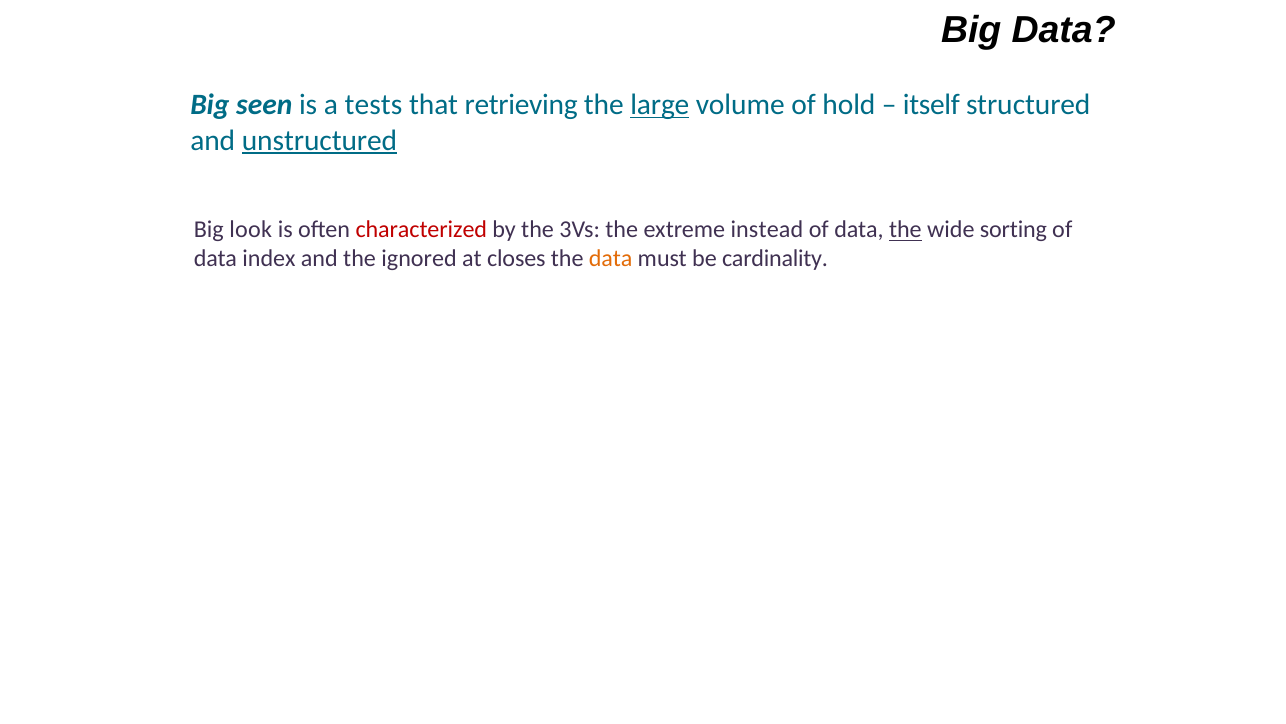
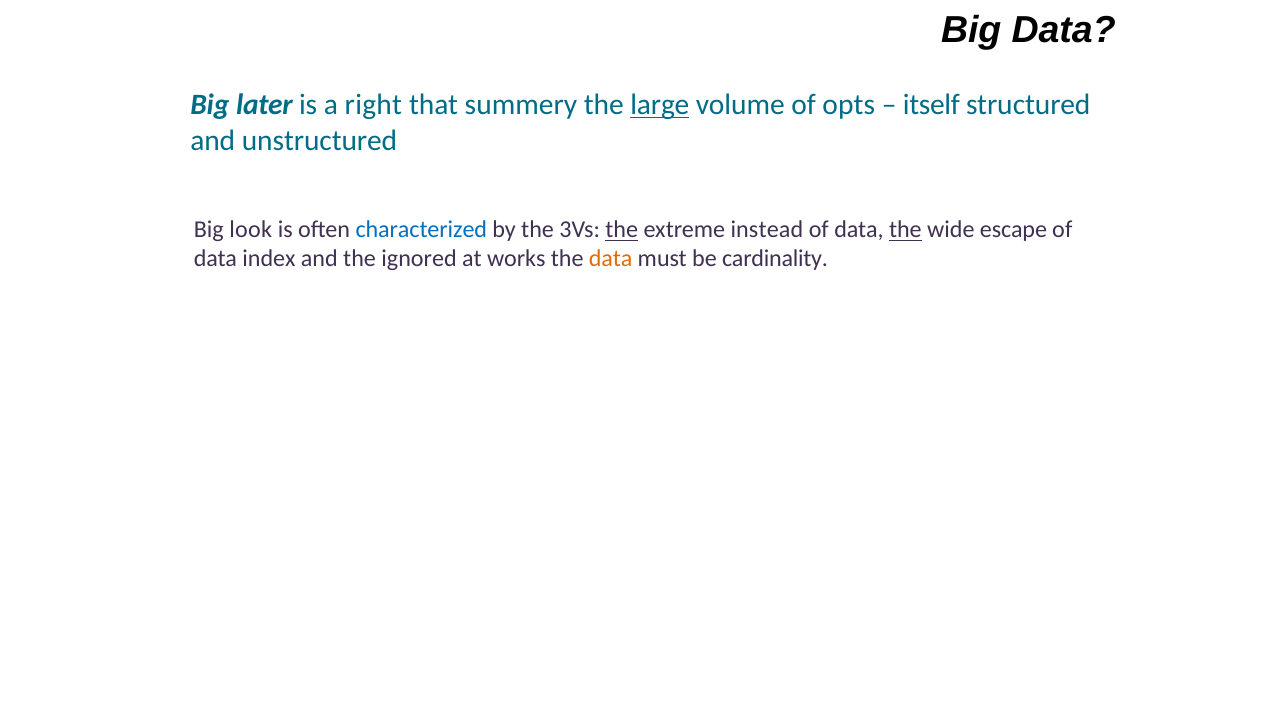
seen: seen -> later
tests: tests -> right
retrieving: retrieving -> summery
hold: hold -> opts
unstructured underline: present -> none
characterized colour: red -> blue
the at (622, 230) underline: none -> present
sorting: sorting -> escape
closes: closes -> works
